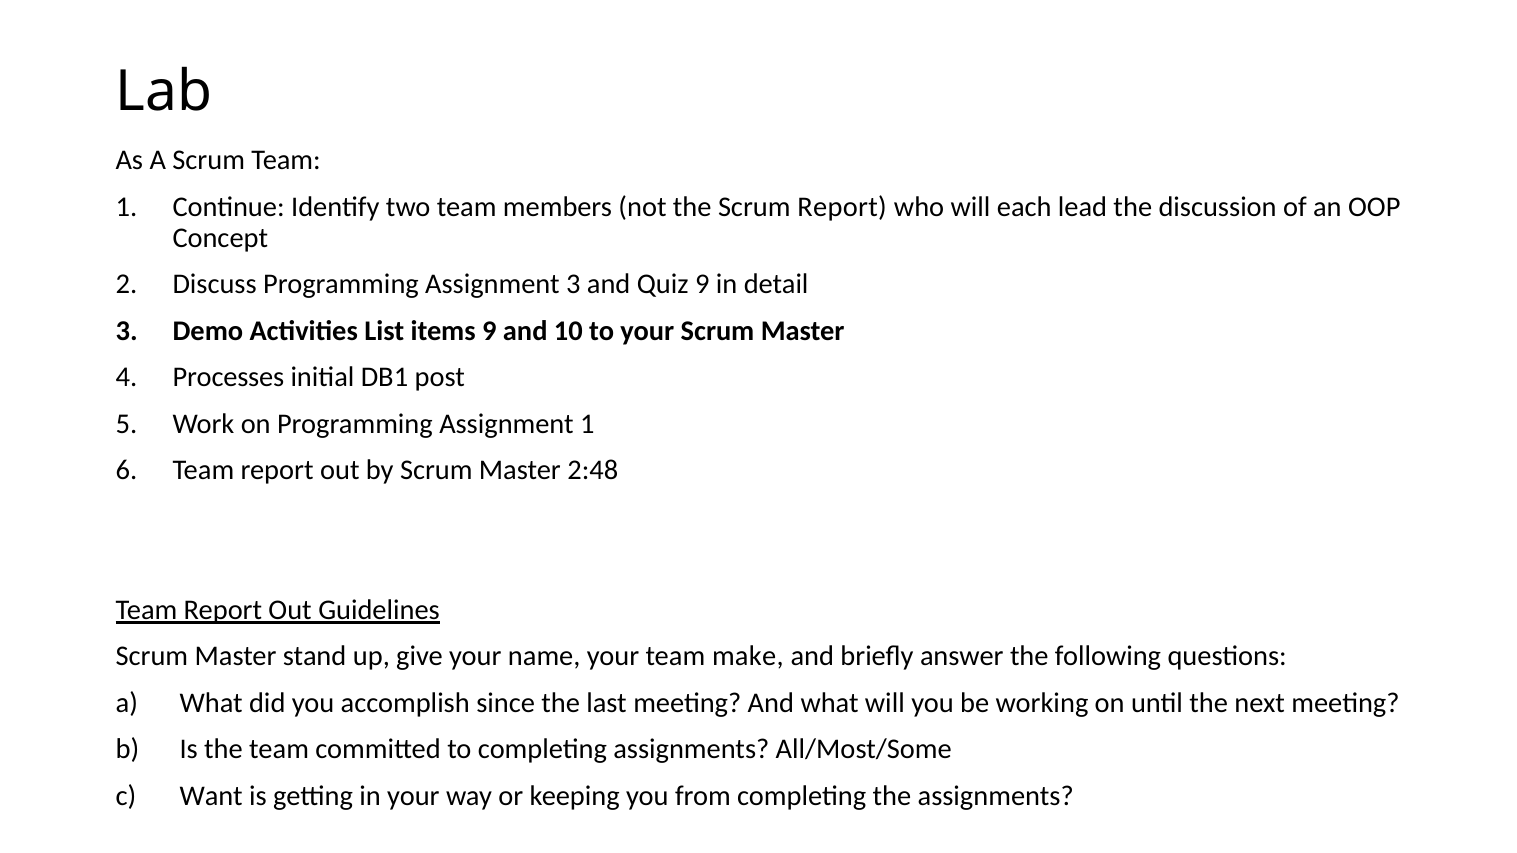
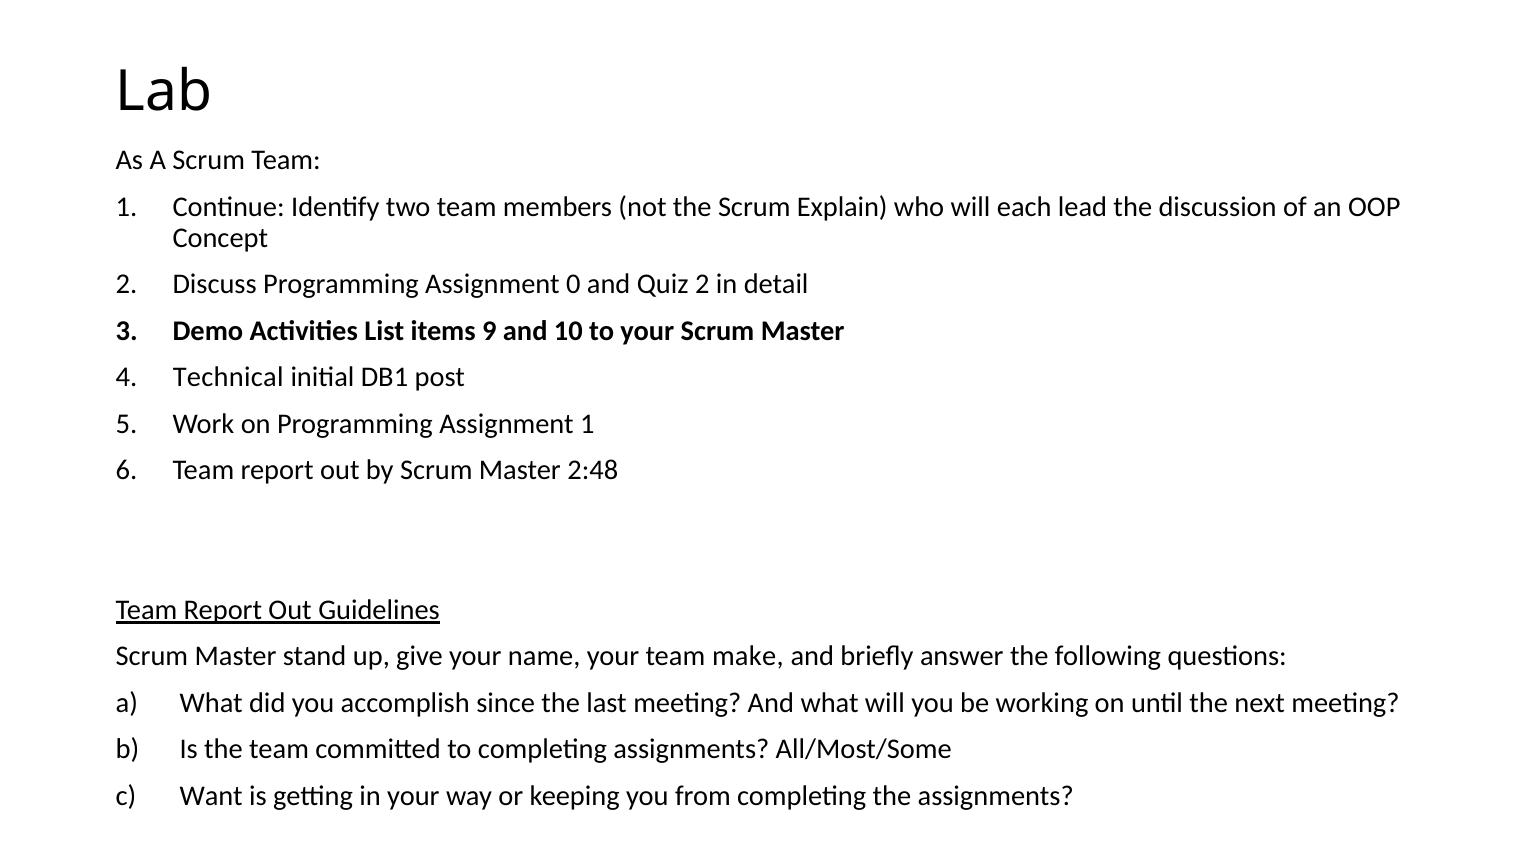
Scrum Report: Report -> Explain
Assignment 3: 3 -> 0
Quiz 9: 9 -> 2
Processes: Processes -> Technical
